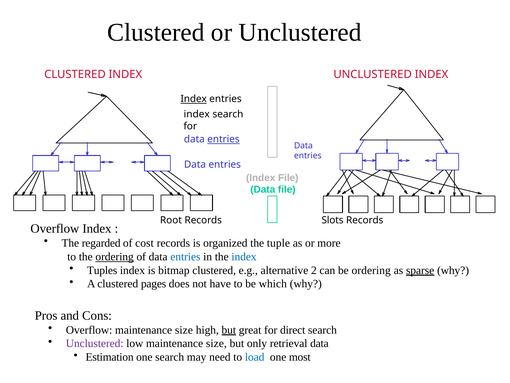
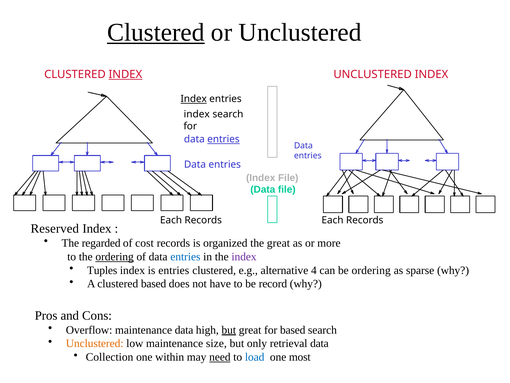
Clustered at (156, 32) underline: none -> present
INDEX at (125, 74) underline: none -> present
Root at (171, 220): Root -> Each
Slots at (333, 220): Slots -> Each
Overflow at (55, 228): Overflow -> Reserved
the tuple: tuple -> great
index at (244, 256) colour: blue -> purple
is bitmap: bitmap -> entries
2: 2 -> 4
sparse underline: present -> none
clustered pages: pages -> based
which: which -> record
size at (184, 330): size -> data
for direct: direct -> based
Unclustered at (95, 343) colour: purple -> orange
Estimation: Estimation -> Collection
one search: search -> within
need underline: none -> present
